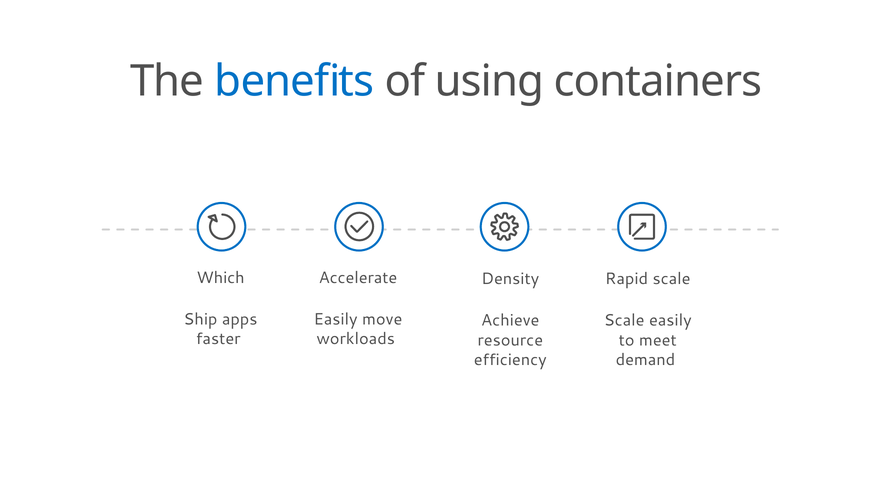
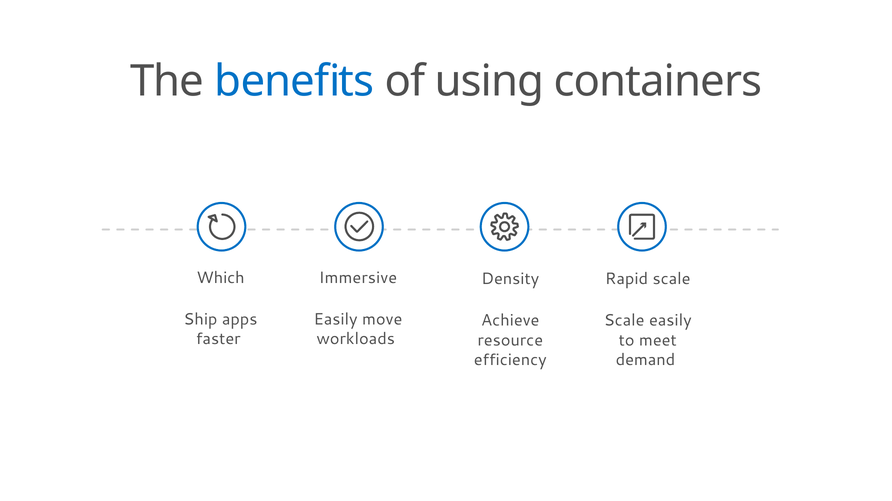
Accelerate: Accelerate -> Immersive
